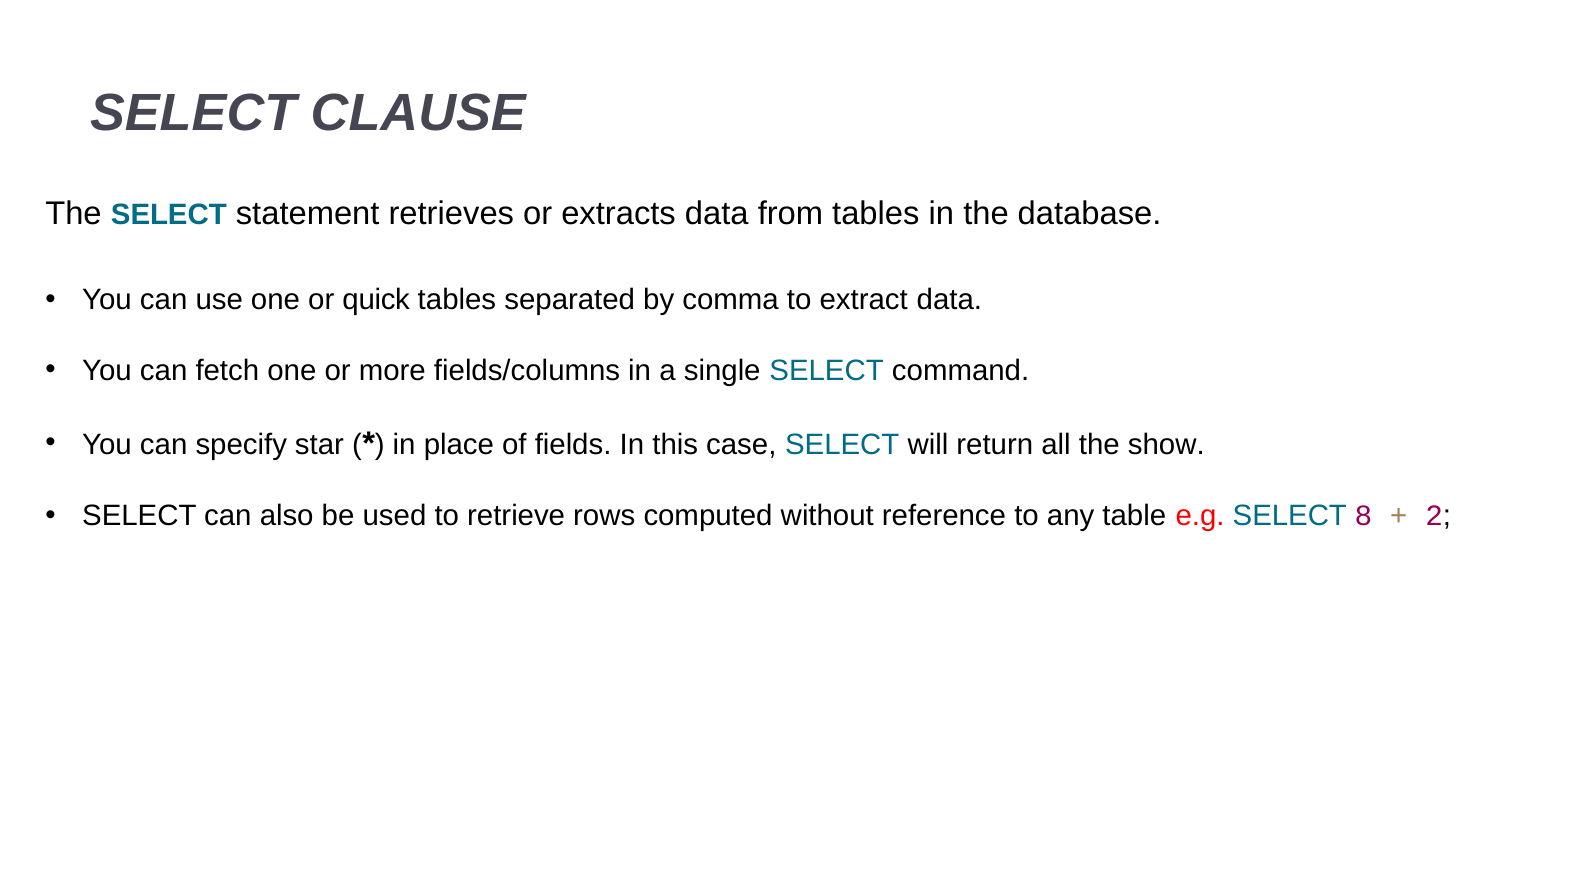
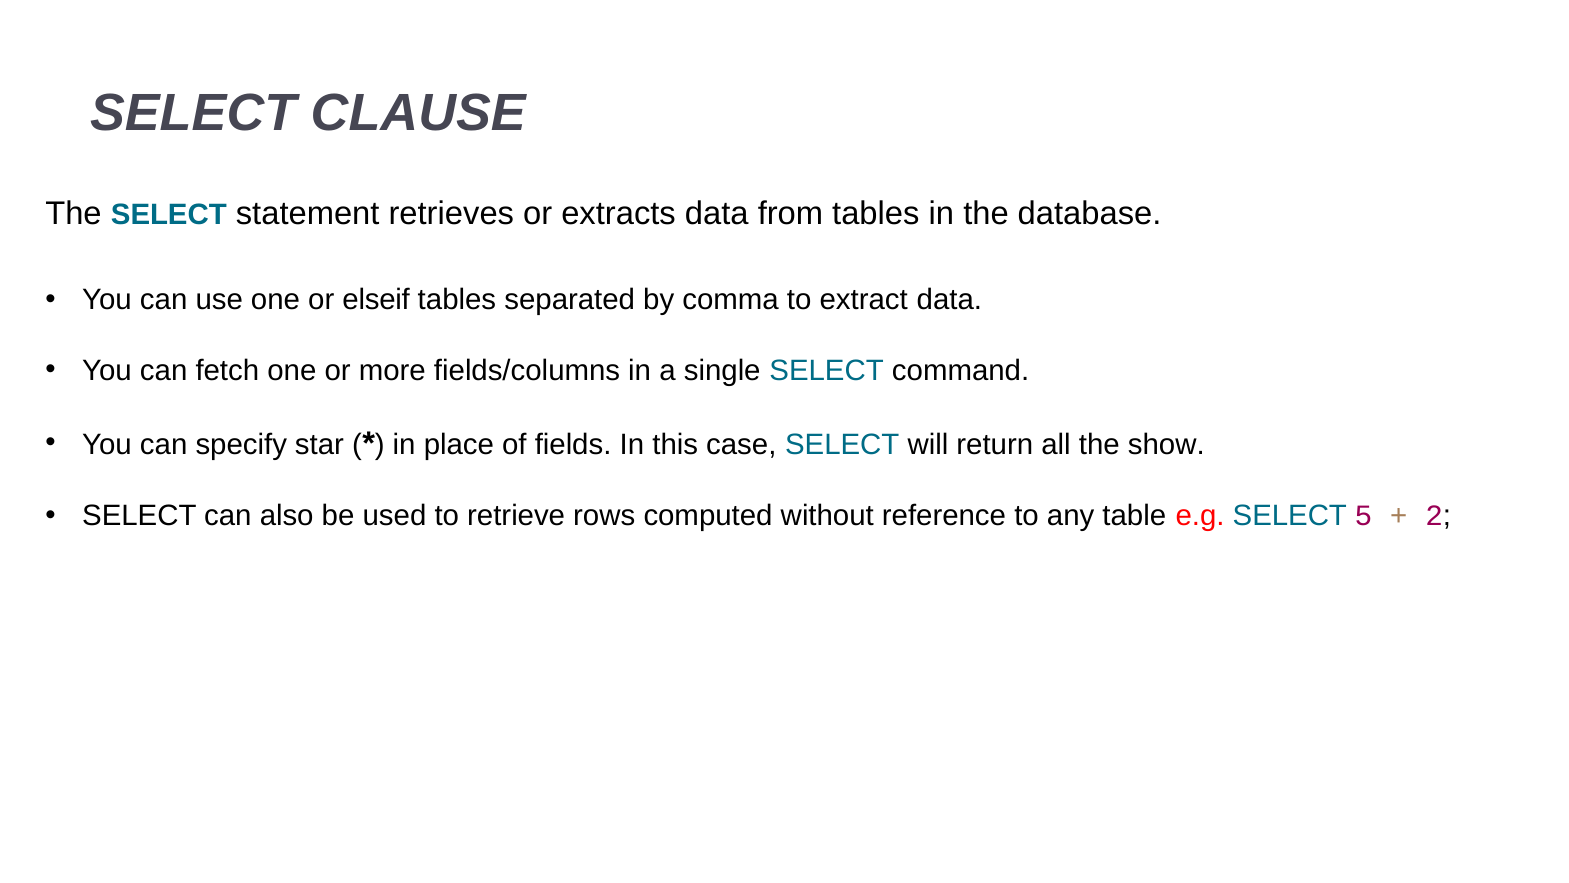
quick: quick -> elseif
8: 8 -> 5
